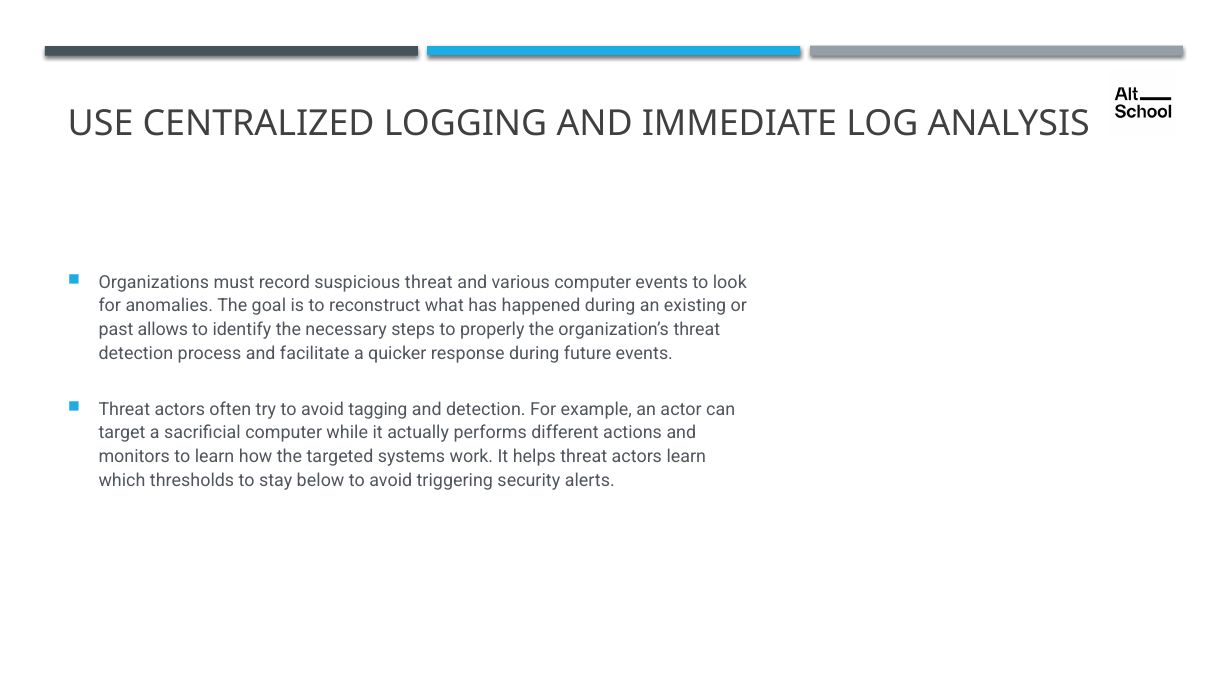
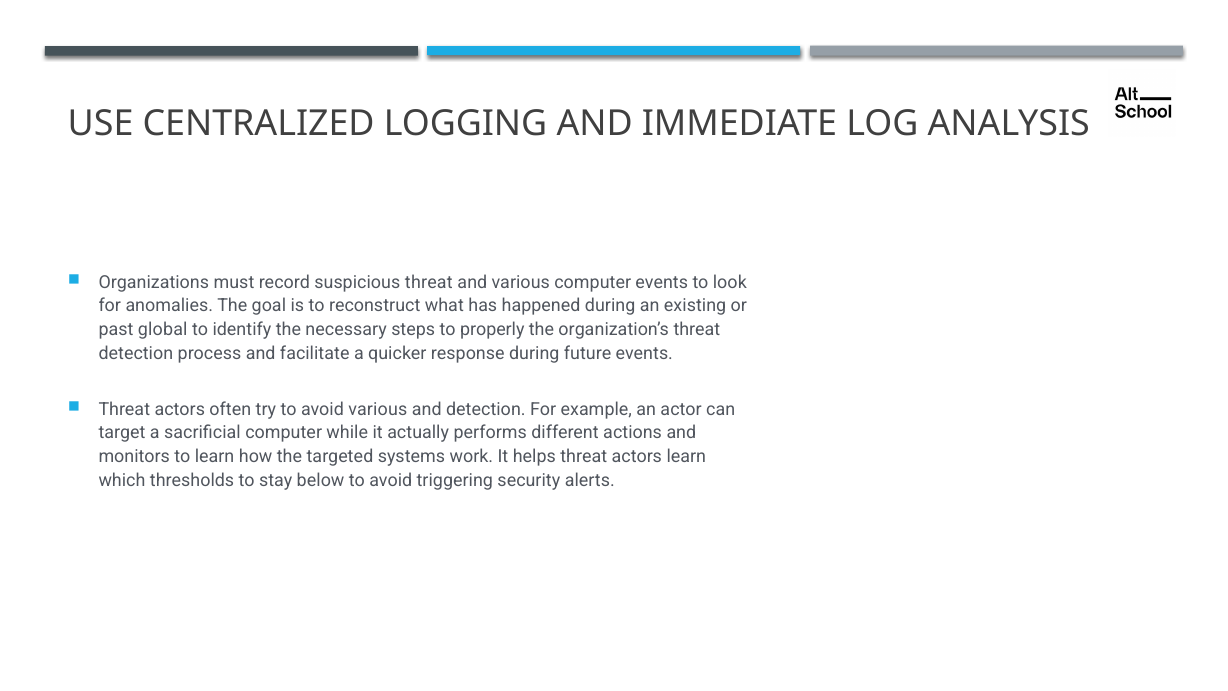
allows: allows -> global
avoid tagging: tagging -> various
